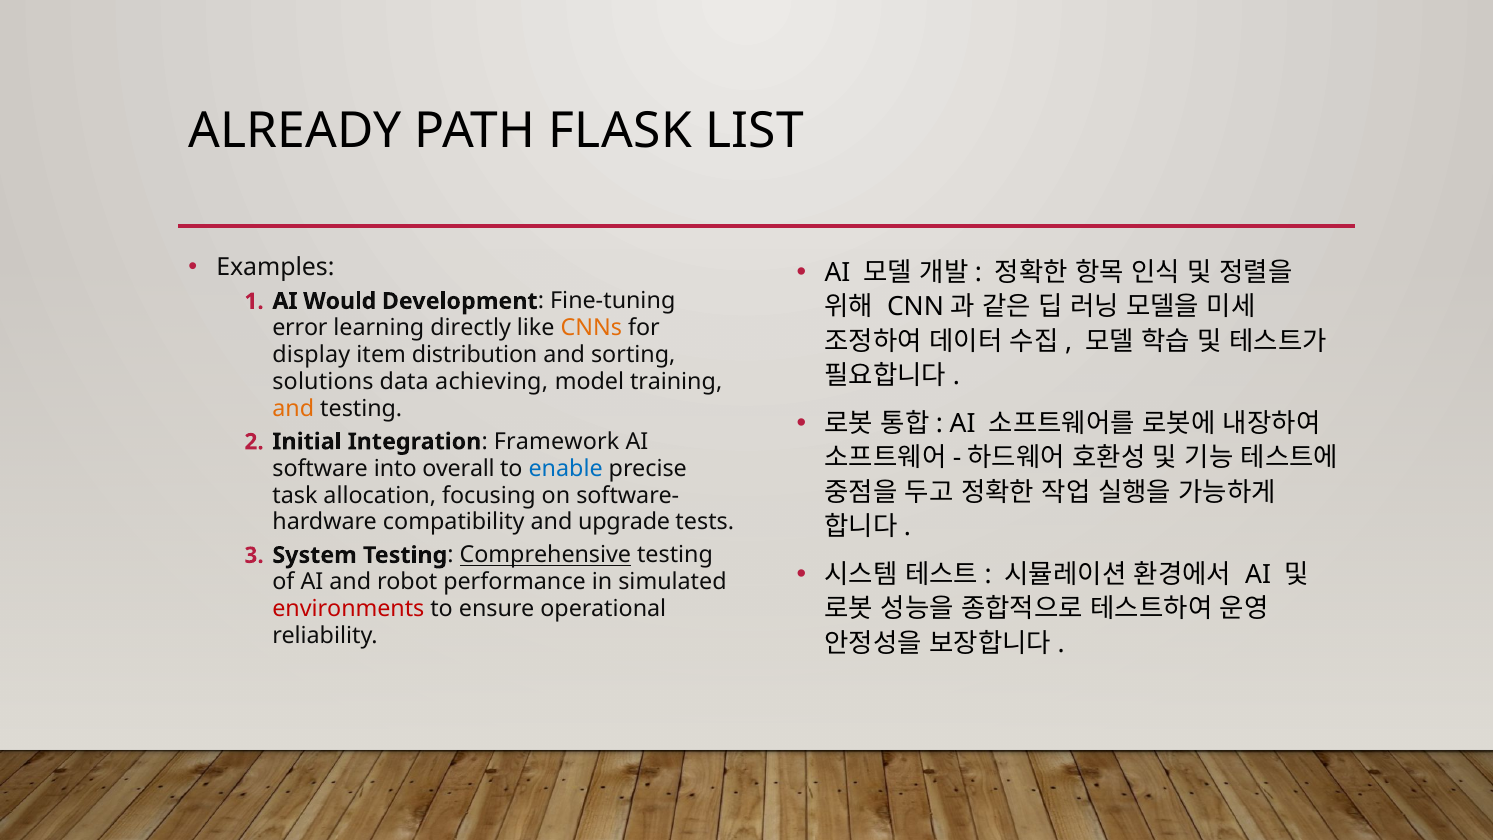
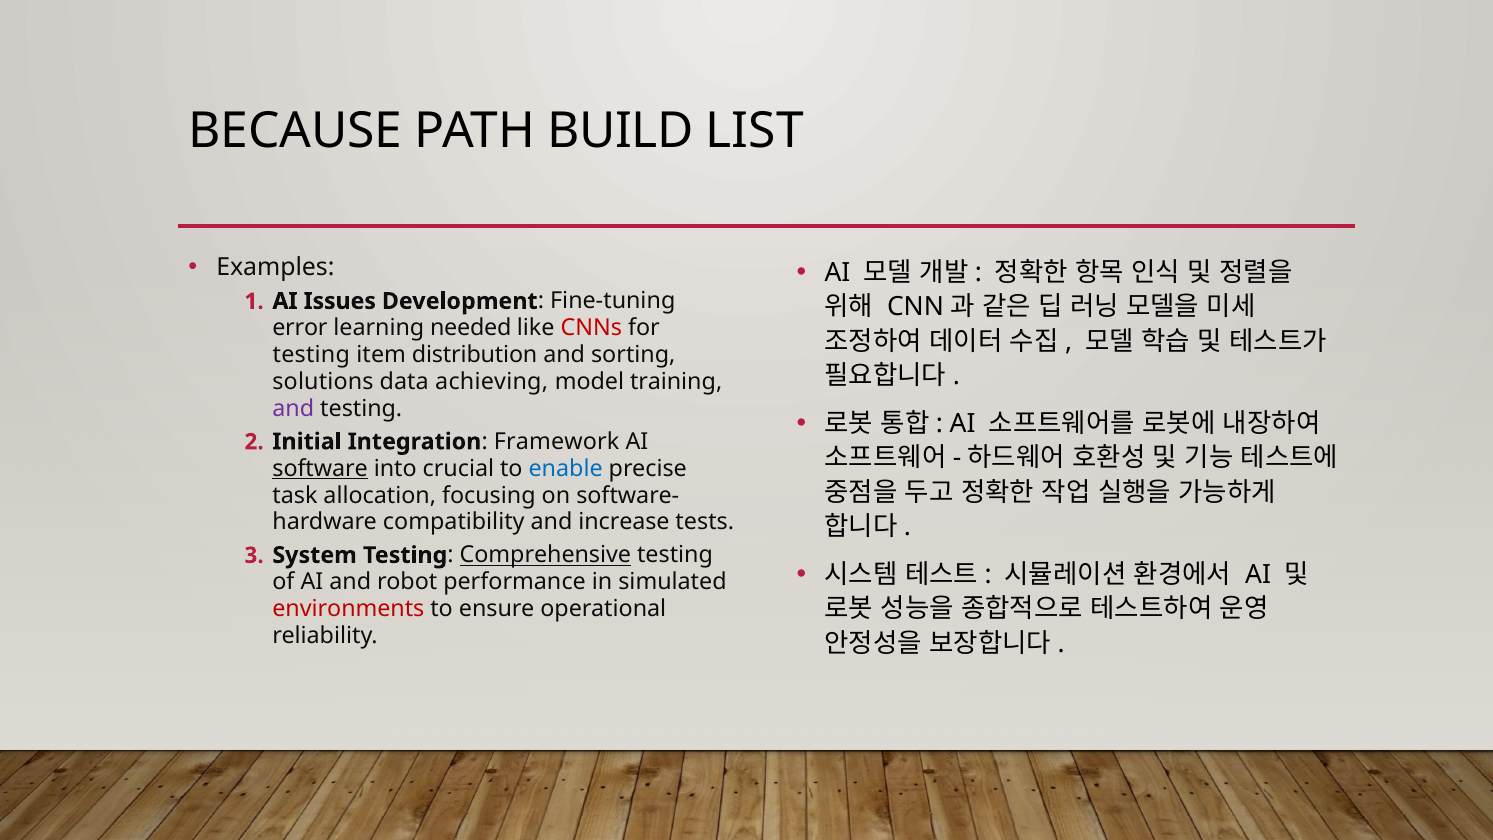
ALREADY: ALREADY -> BECAUSE
FLASK: FLASK -> BUILD
Would: Would -> Issues
directly: directly -> needed
CNNs colour: orange -> red
display at (311, 355): display -> testing
and at (293, 409) colour: orange -> purple
software underline: none -> present
overall: overall -> crucial
upgrade: upgrade -> increase
